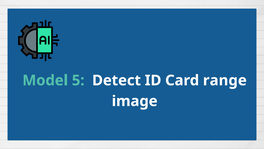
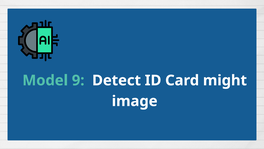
5: 5 -> 9
range: range -> might
